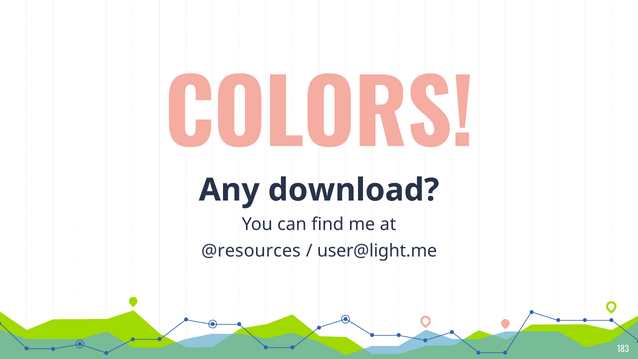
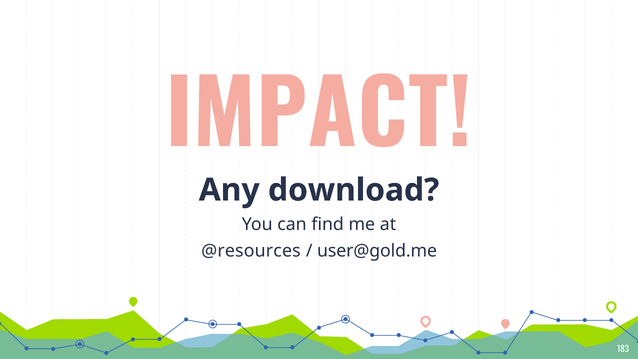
COLORS: COLORS -> IMPACT
user@light.me: user@light.me -> user@gold.me
